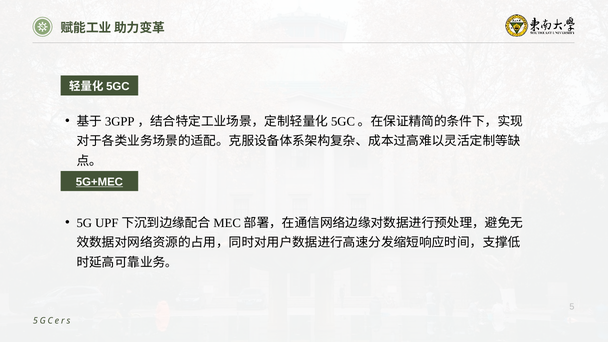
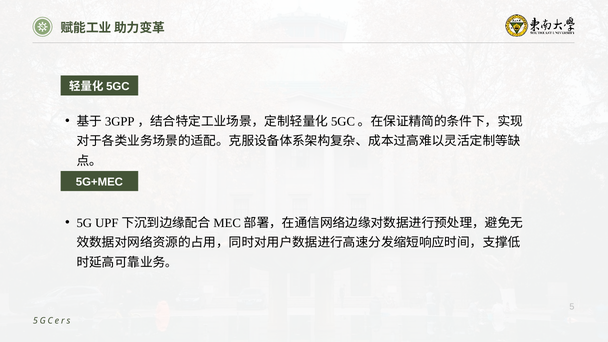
5G+MEC underline: present -> none
